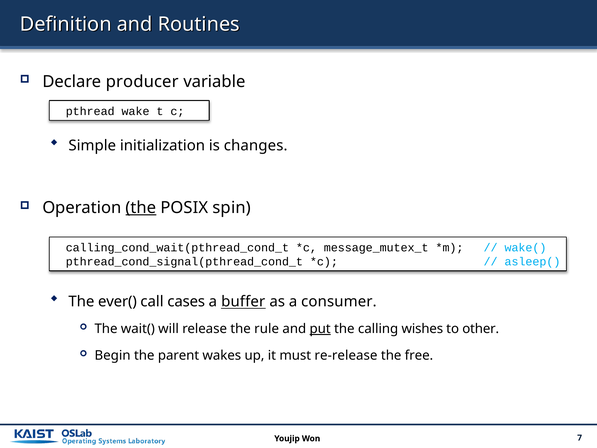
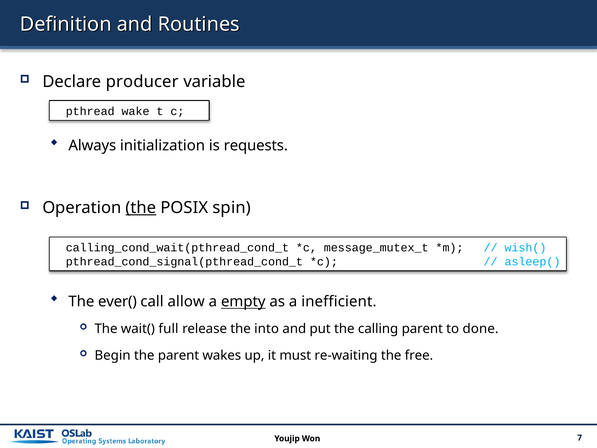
Simple: Simple -> Always
changes: changes -> requests
wake(: wake( -> wish(
cases: cases -> allow
buffer: buffer -> empty
consumer: consumer -> inefficient
will: will -> full
rule: rule -> into
put underline: present -> none
calling wishes: wishes -> parent
other: other -> done
re-release: re-release -> re-waiting
